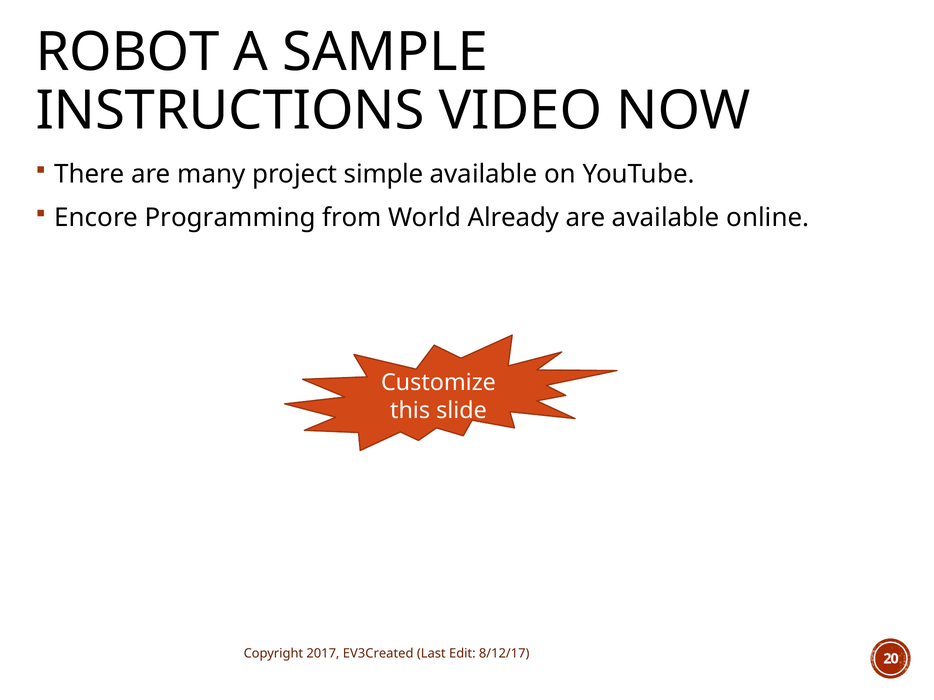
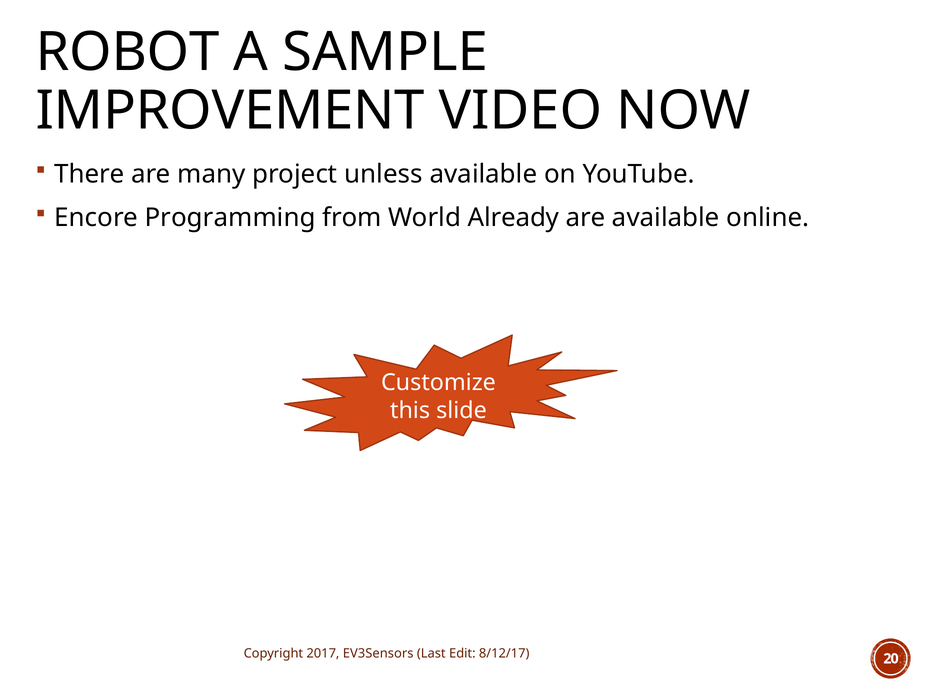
INSTRUCTIONS: INSTRUCTIONS -> IMPROVEMENT
simple: simple -> unless
EV3Created: EV3Created -> EV3Sensors
